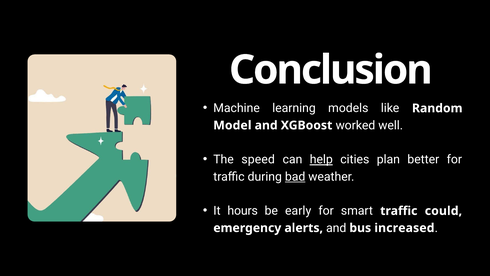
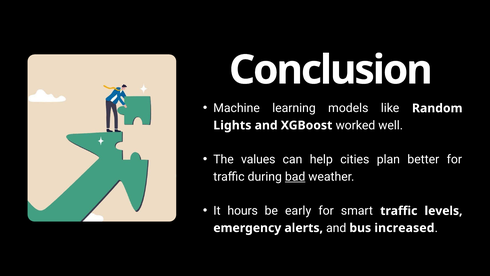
Model: Model -> Lights
speed: speed -> values
help underline: present -> none
could: could -> levels
